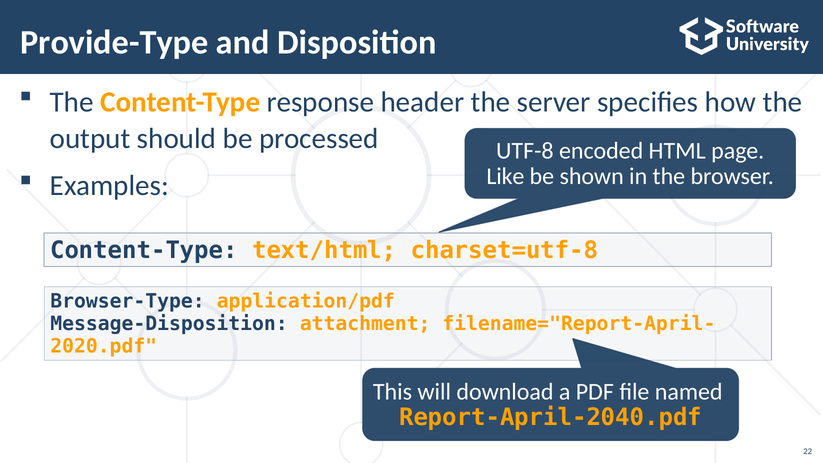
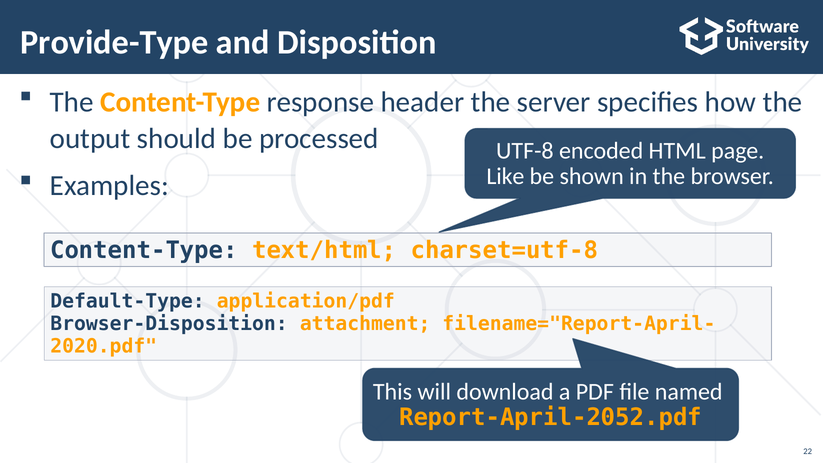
Browser-Type: Browser-Type -> Default-Type
Message-Disposition: Message-Disposition -> Browser-Disposition
Report-April-2040.pdf: Report-April-2040.pdf -> Report-April-2052.pdf
